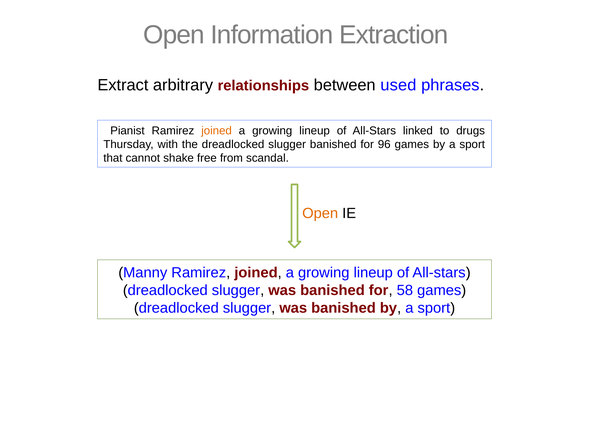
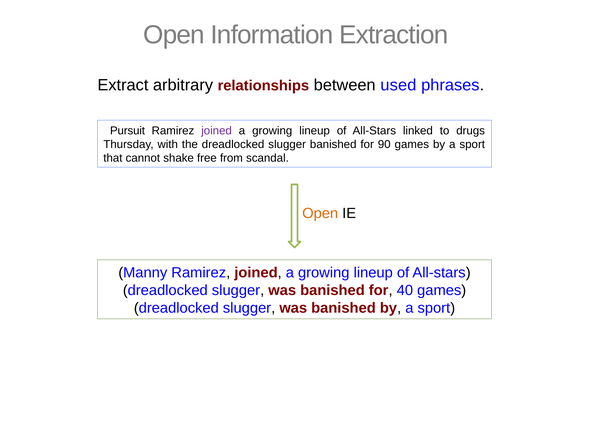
Pianist: Pianist -> Pursuit
joined at (217, 131) colour: orange -> purple
96: 96 -> 90
58: 58 -> 40
